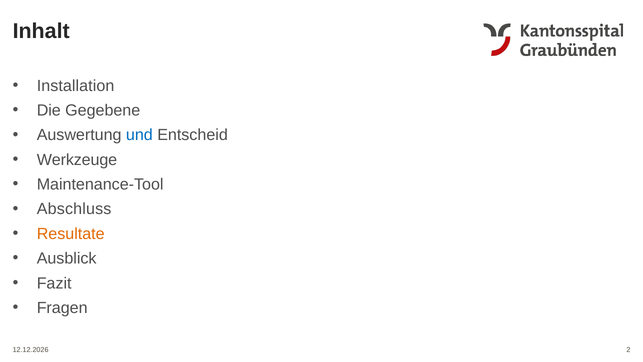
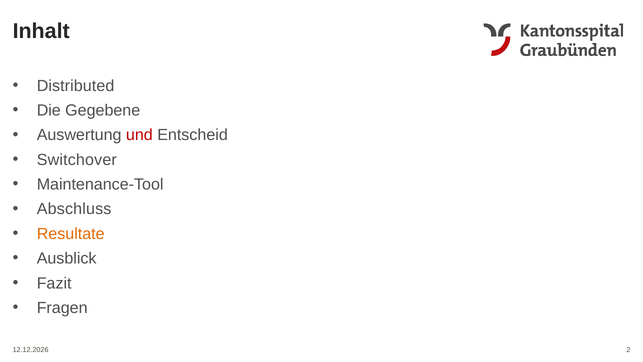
Installation: Installation -> Distributed
und colour: blue -> red
Werkzeuge: Werkzeuge -> Switchover
